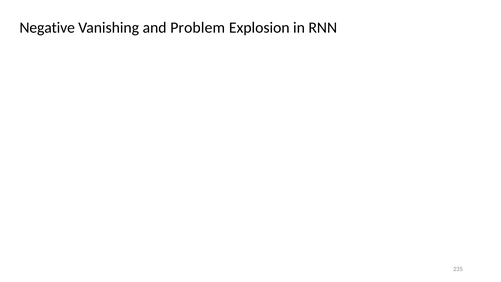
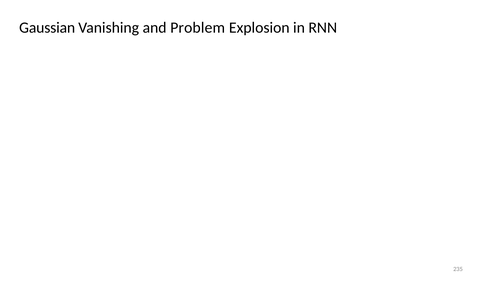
Negative: Negative -> Gaussian
